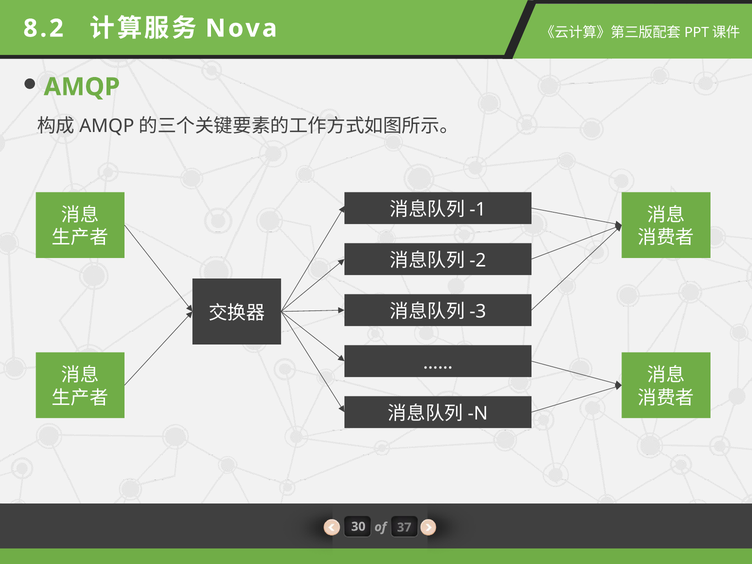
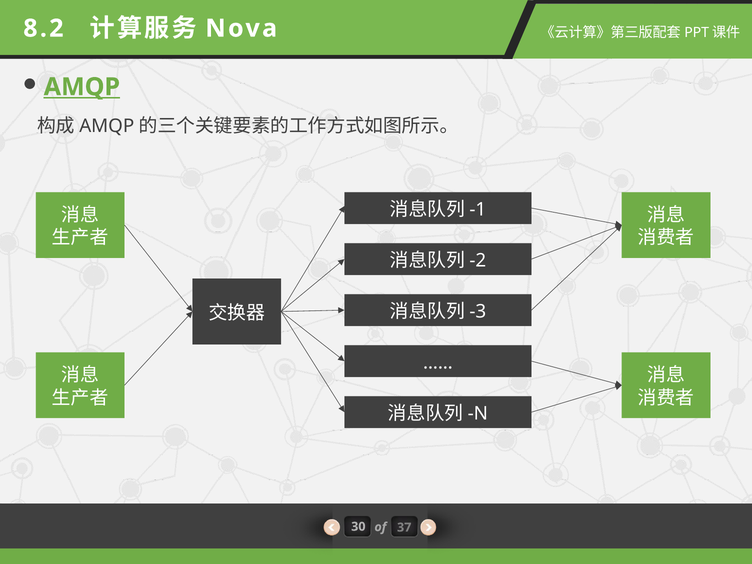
AMQP underline: none -> present
